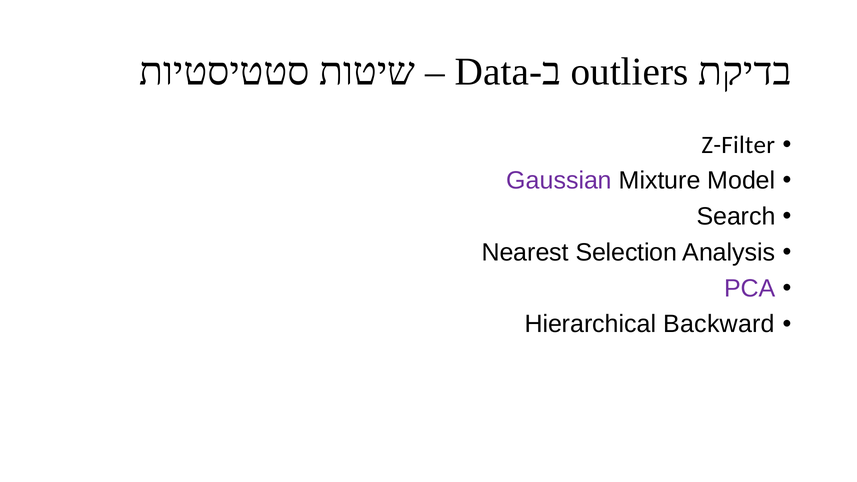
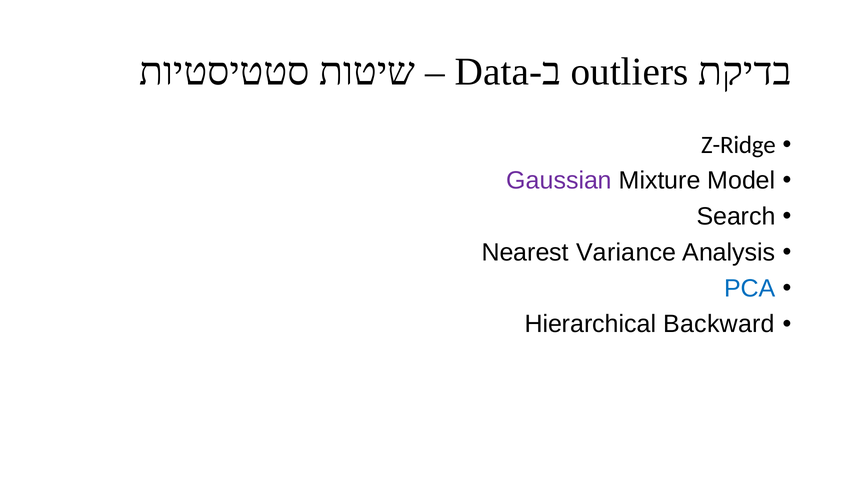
Z-Filter: Z-Filter -> Z-Ridge
Selection: Selection -> Variance
PCA colour: purple -> blue
